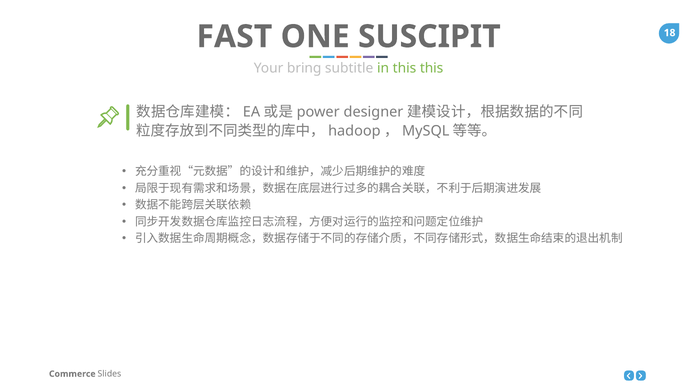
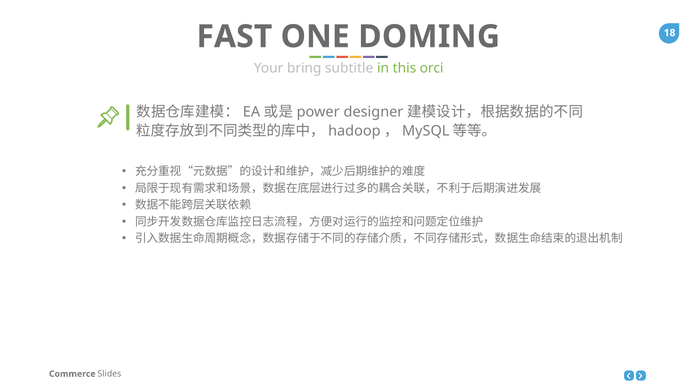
SUSCIPIT: SUSCIPIT -> DOMING
this this: this -> orci
